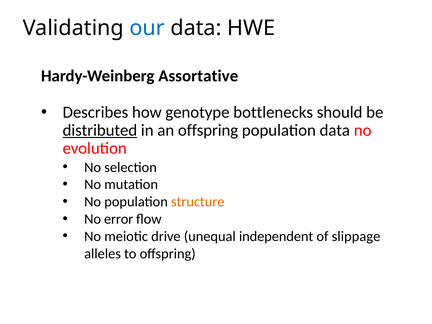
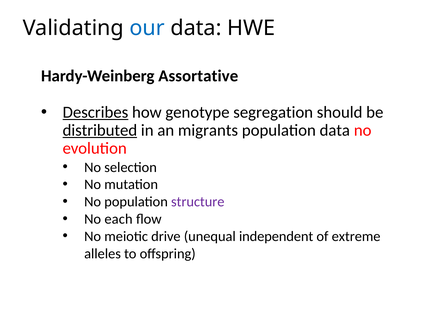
Describes underline: none -> present
bottlenecks: bottlenecks -> segregation
an offspring: offspring -> migrants
structure colour: orange -> purple
error: error -> each
slippage: slippage -> extreme
